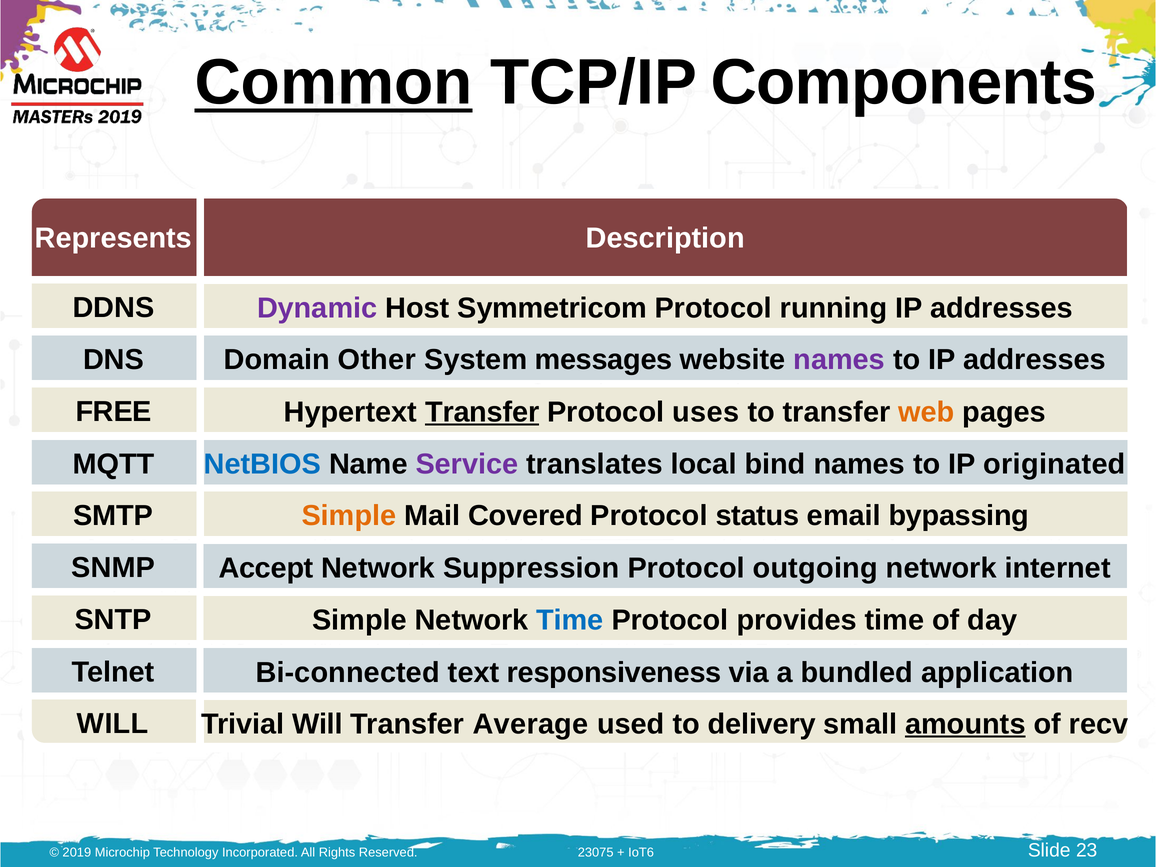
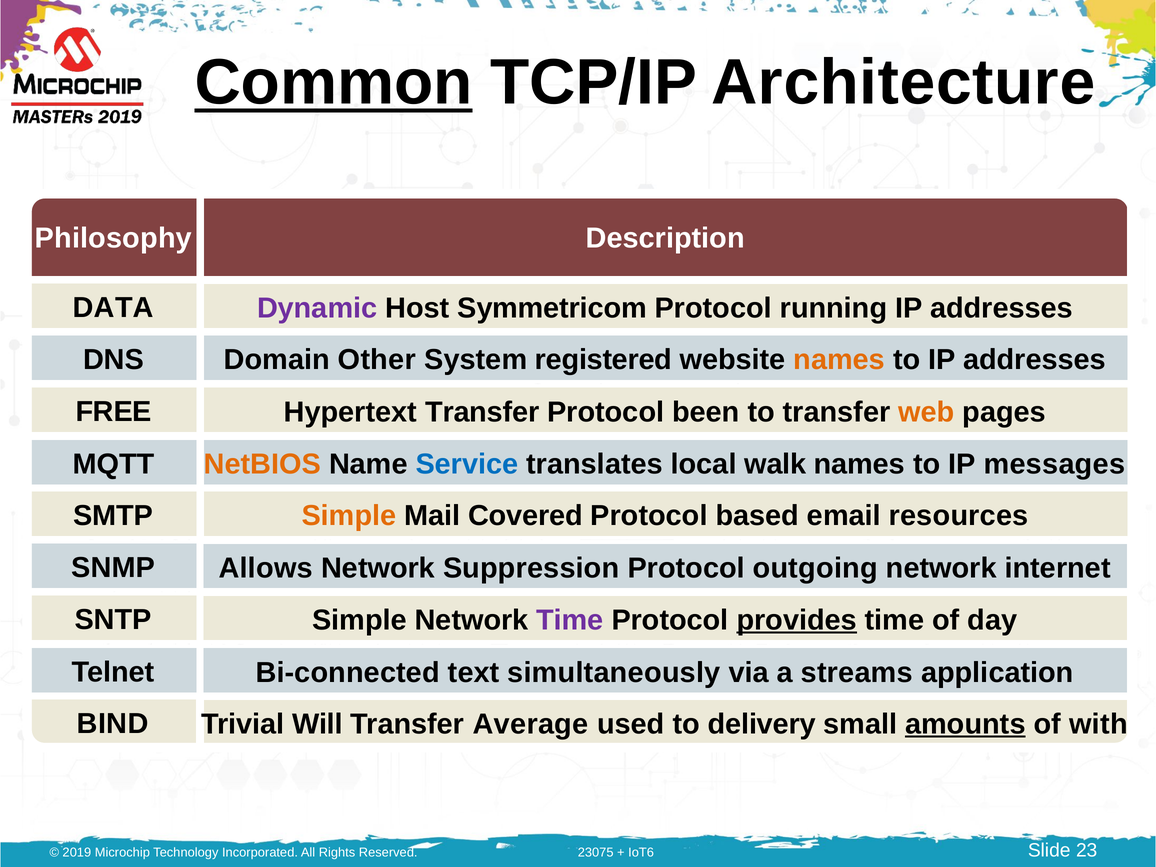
Components: Components -> Architecture
Represents: Represents -> Philosophy
DDNS: DDNS -> DATA
messages: messages -> registered
names at (839, 360) colour: purple -> orange
Transfer at (482, 412) underline: present -> none
uses: uses -> been
NetBIOS colour: blue -> orange
Service colour: purple -> blue
bind: bind -> walk
originated: originated -> messages
status: status -> based
bypassing: bypassing -> resources
Accept: Accept -> Allows
Time at (570, 620) colour: blue -> purple
provides underline: none -> present
responsiveness: responsiveness -> simultaneously
bundled: bundled -> streams
WILL at (113, 724): WILL -> BIND
recv: recv -> with
